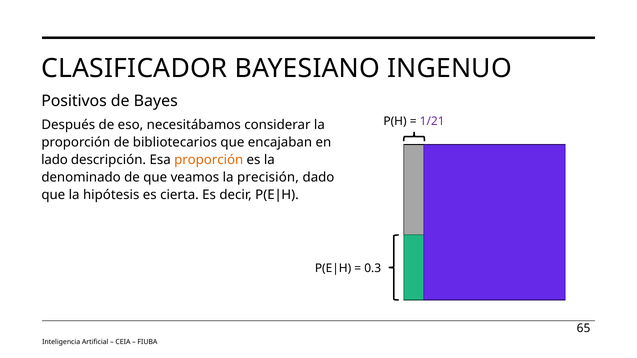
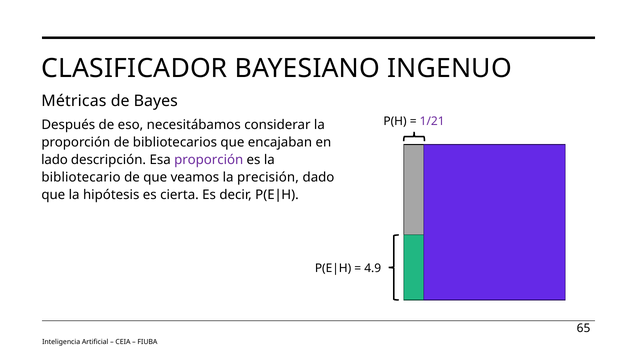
Positivos: Positivos -> Métricas
proporción at (209, 160) colour: orange -> purple
denominado: denominado -> bibliotecario
0.3: 0.3 -> 4.9
